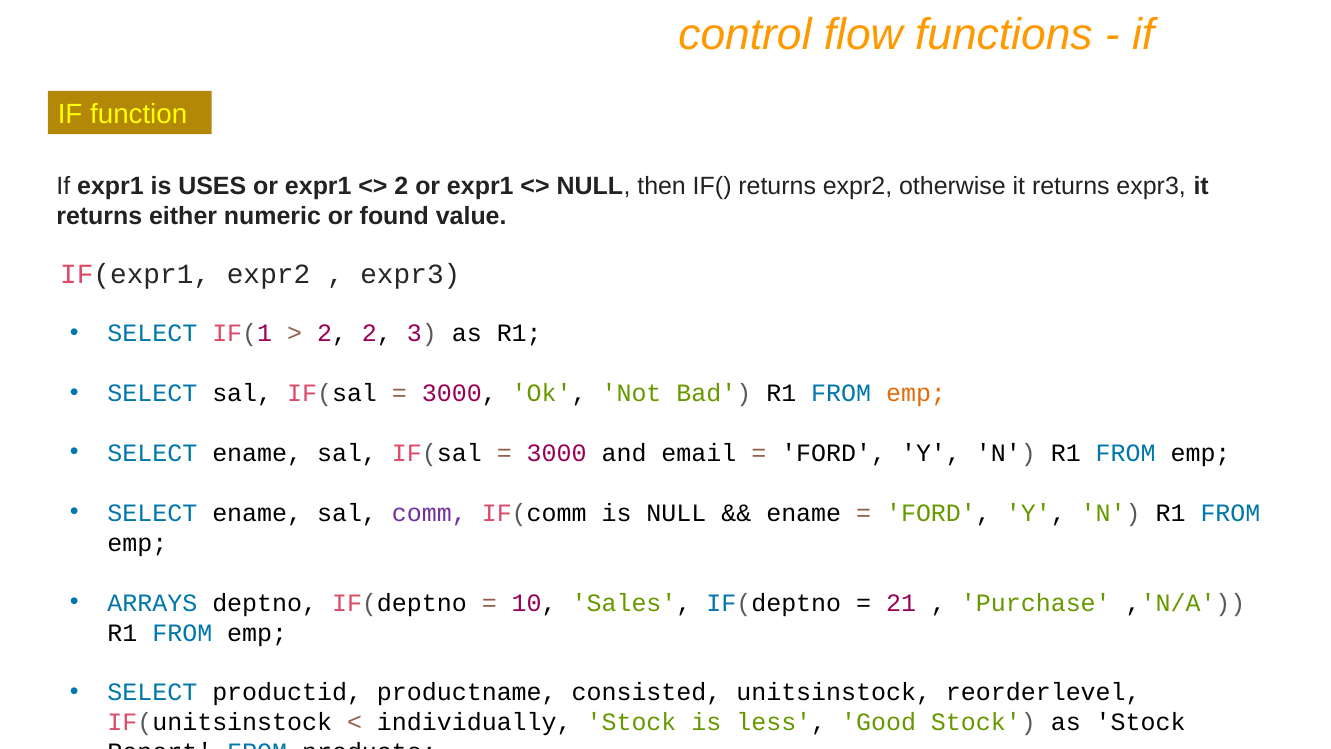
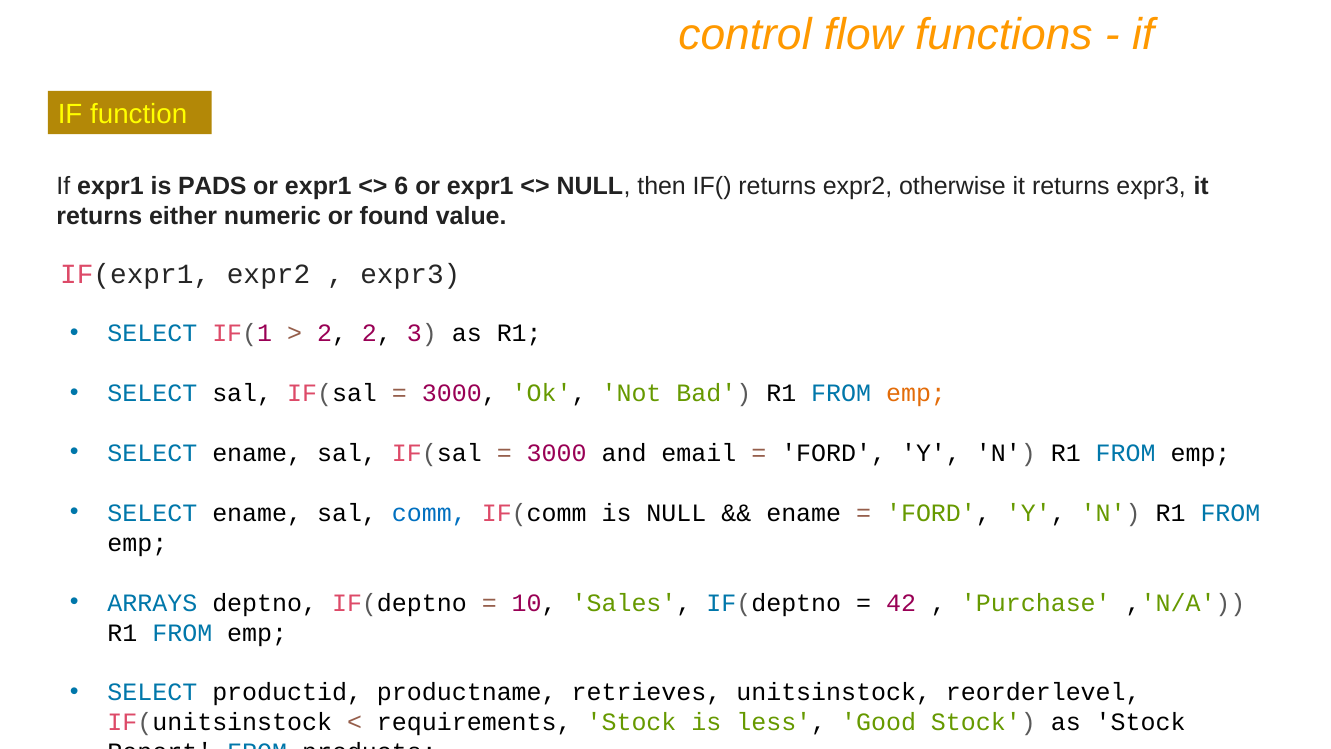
USES: USES -> PADS
2 at (401, 186): 2 -> 6
comm colour: purple -> blue
21: 21 -> 42
consisted: consisted -> retrieves
individually: individually -> requirements
